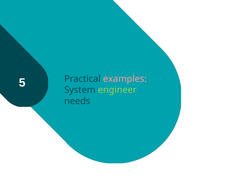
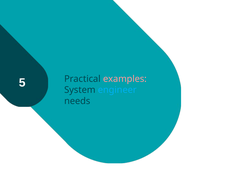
engineer colour: light green -> light blue
